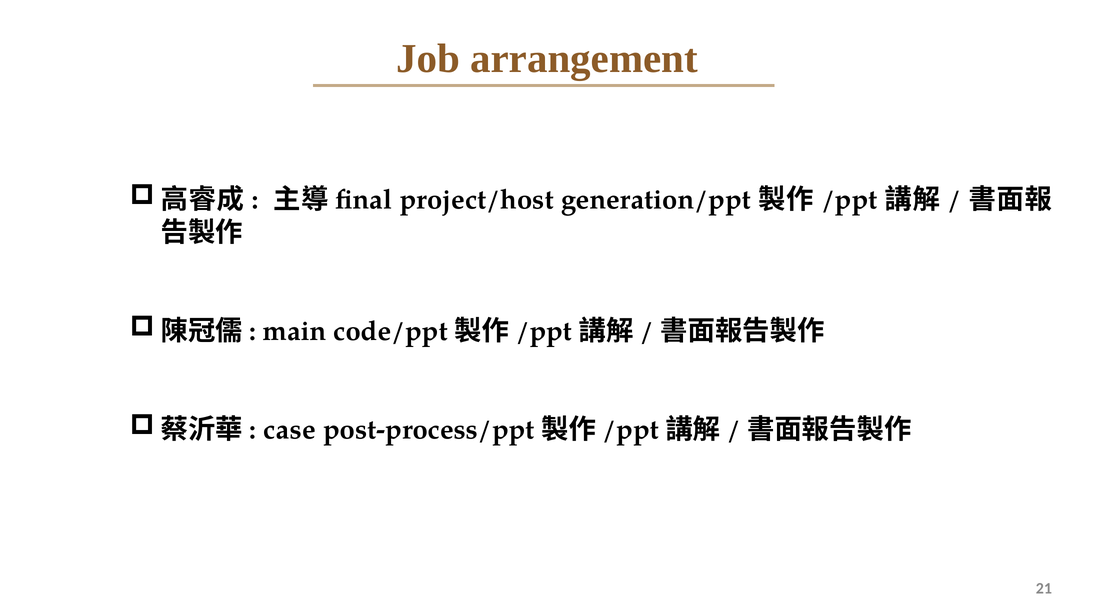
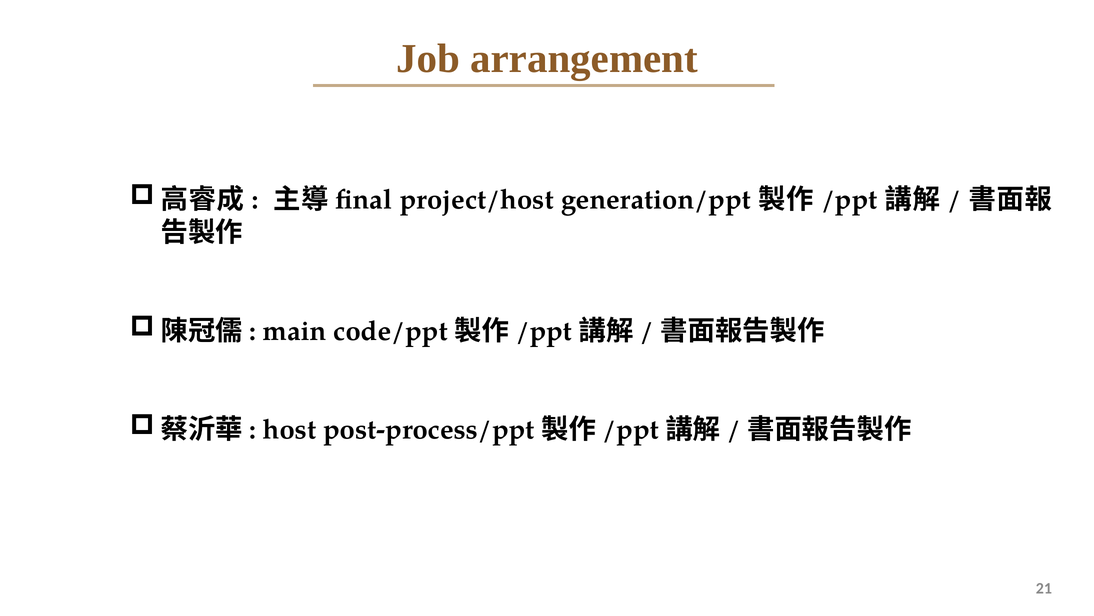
case: case -> host
